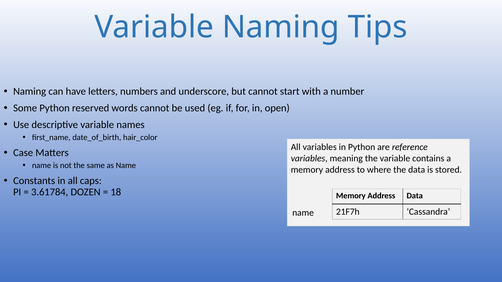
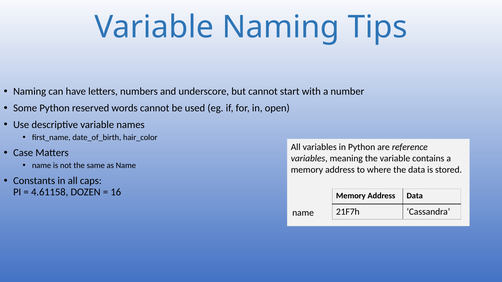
3.61784: 3.61784 -> 4.61158
18: 18 -> 16
